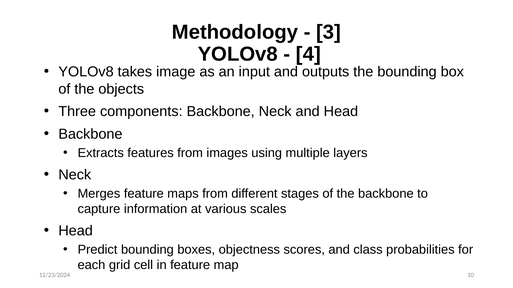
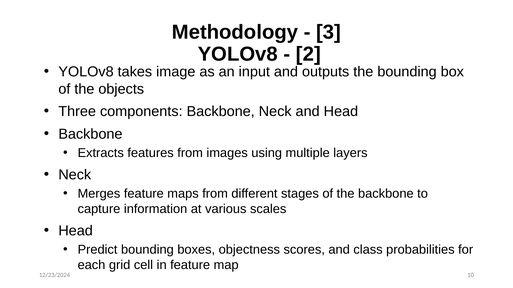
4: 4 -> 2
